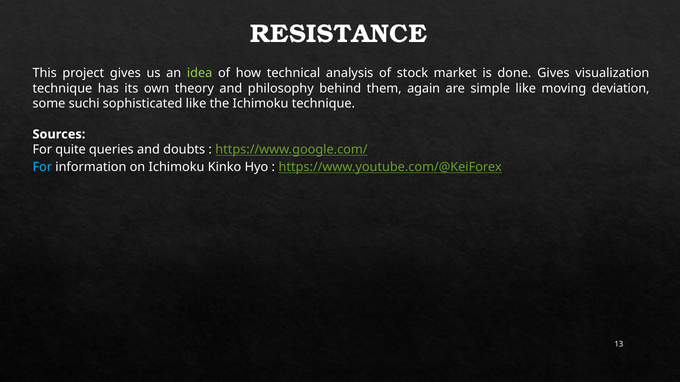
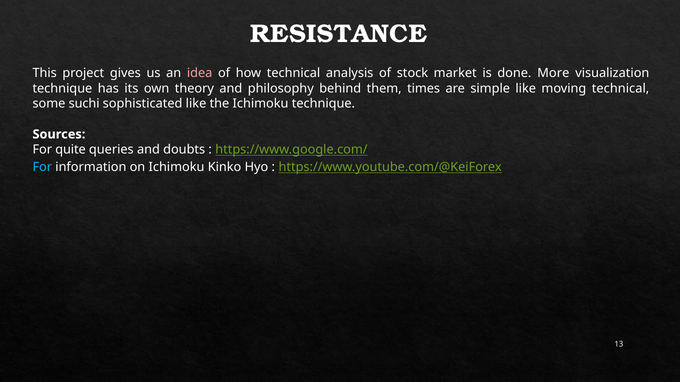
idea colour: light green -> pink
done Gives: Gives -> More
again: again -> times
moving deviation: deviation -> technical
